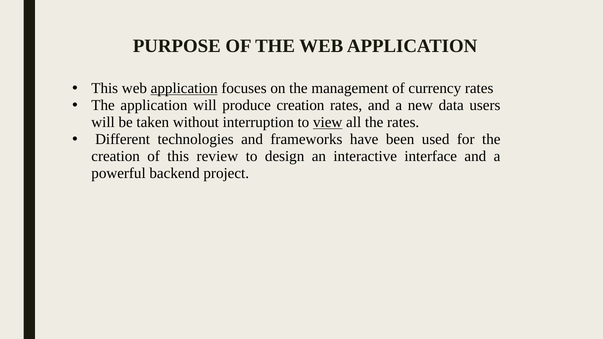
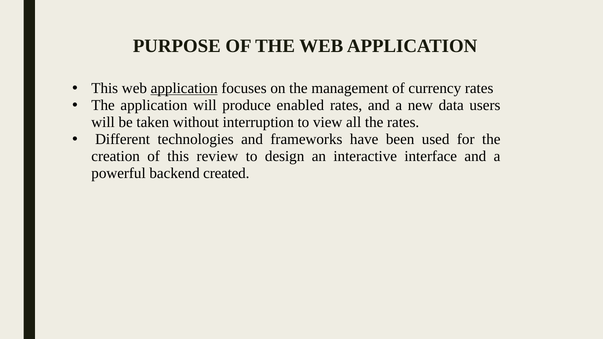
produce creation: creation -> enabled
view underline: present -> none
project: project -> created
